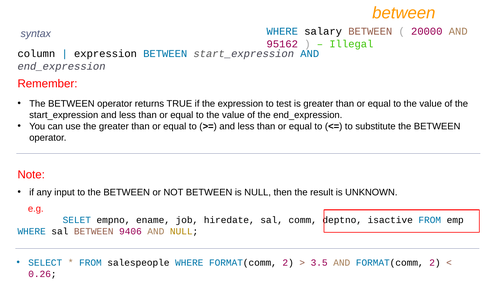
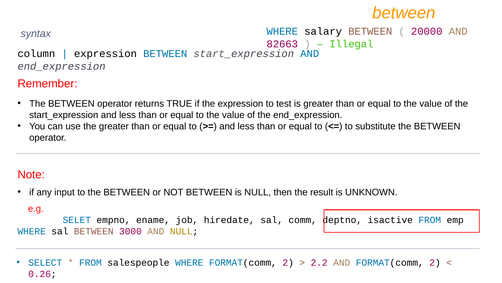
95162: 95162 -> 82663
9406: 9406 -> 3000
3.5: 3.5 -> 2.2
